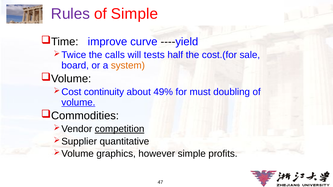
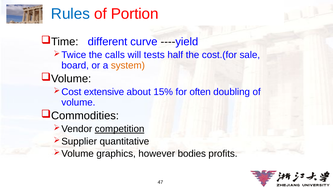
Rules colour: purple -> blue
of Simple: Simple -> Portion
improve: improve -> different
continuity: continuity -> extensive
49%: 49% -> 15%
must: must -> often
volume underline: present -> none
however simple: simple -> bodies
